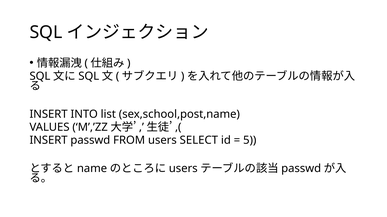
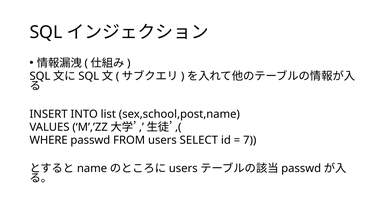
INSERT at (49, 141): INSERT -> WHERE
5: 5 -> 7
